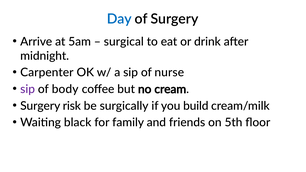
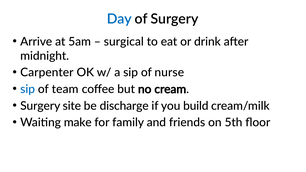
sip at (28, 89) colour: purple -> blue
body: body -> team
risk: risk -> site
surgically: surgically -> discharge
black: black -> make
